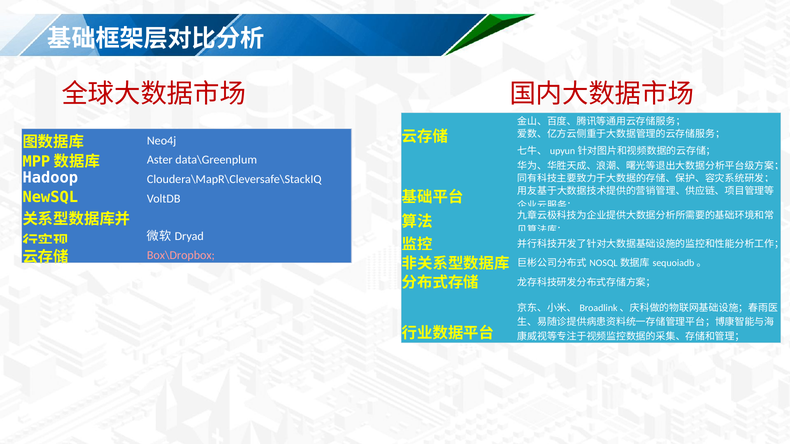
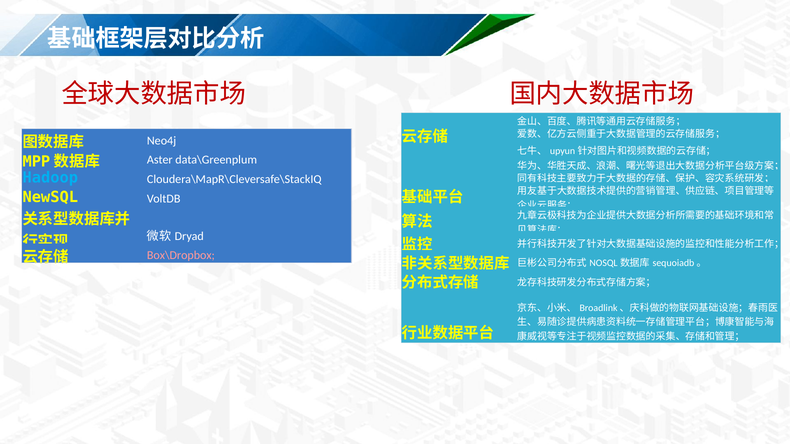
Hadoop colour: white -> light blue
